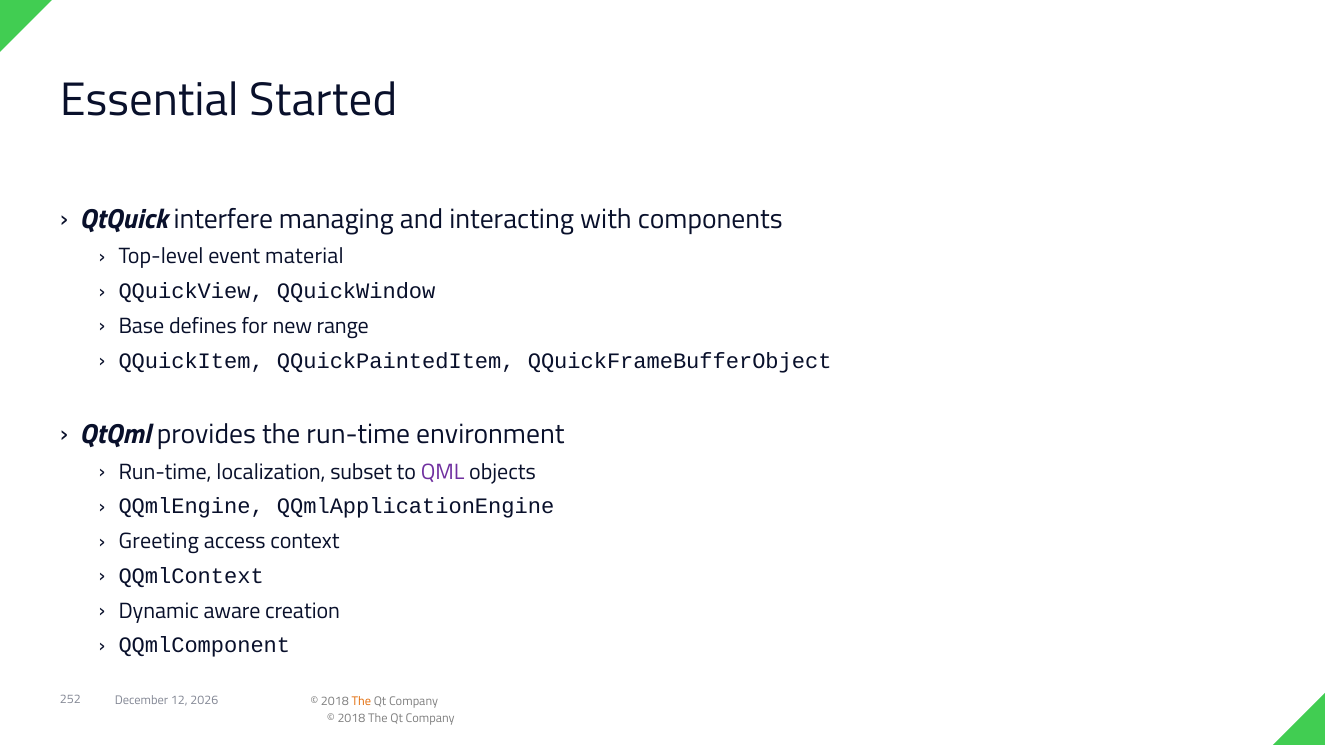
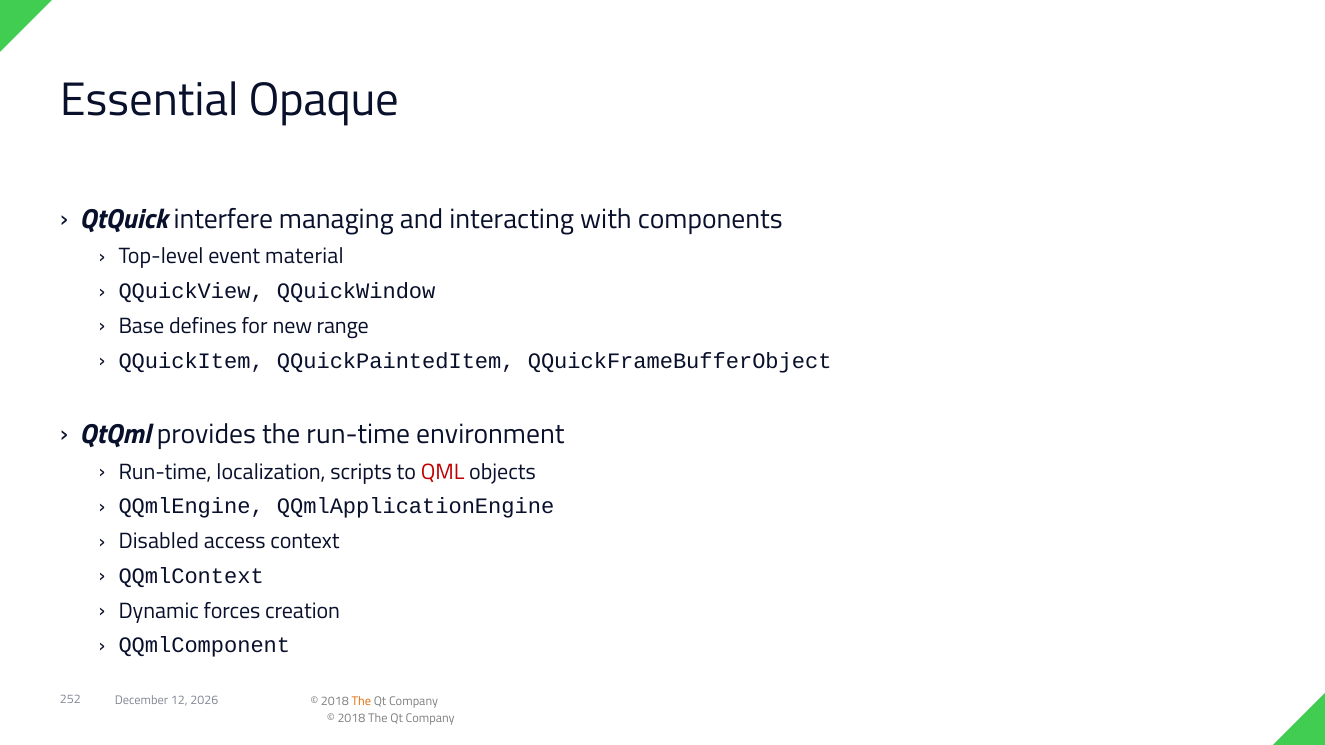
Started: Started -> Opaque
subset: subset -> scripts
QML colour: purple -> red
Greeting: Greeting -> Disabled
aware: aware -> forces
